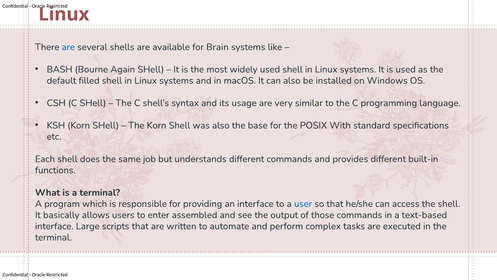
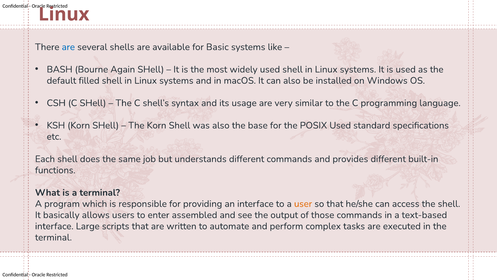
Brain: Brain -> Basic
POSIX With: With -> Used
user colour: blue -> orange
